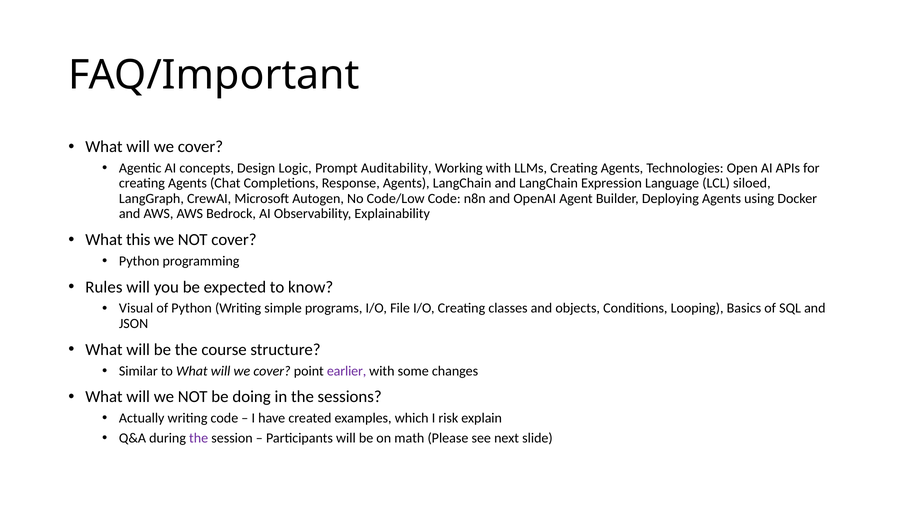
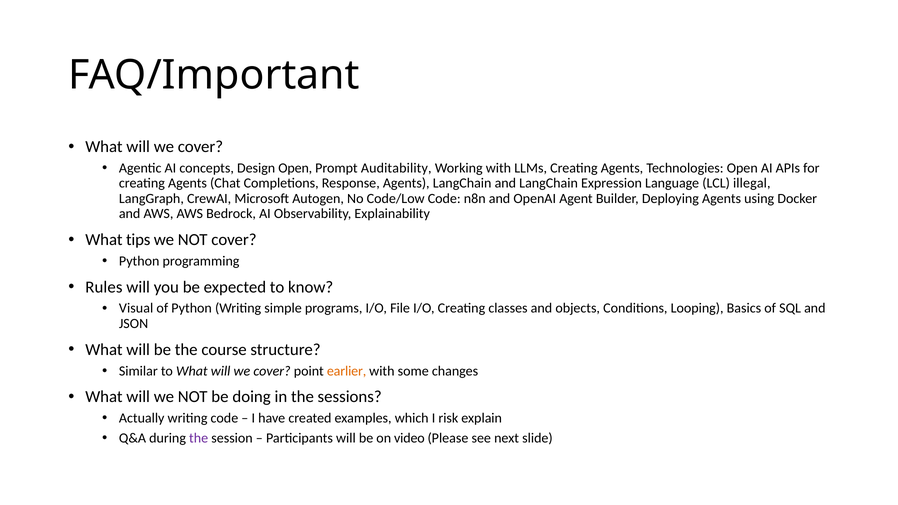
Design Logic: Logic -> Open
siloed: siloed -> illegal
this: this -> tips
earlier colour: purple -> orange
math: math -> video
